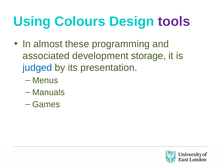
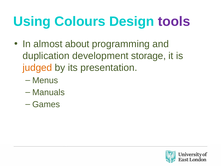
these: these -> about
associated: associated -> duplication
judged colour: blue -> orange
